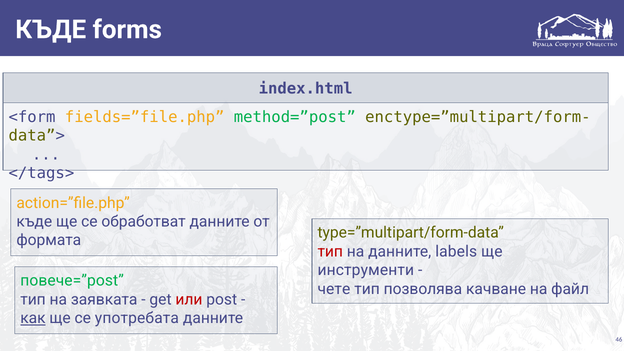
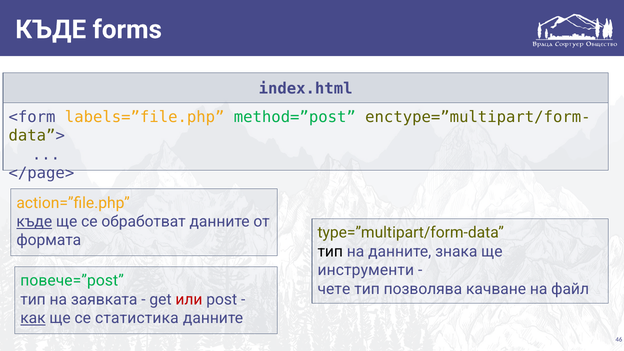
fields=”file.php: fields=”file.php -> labels=”file.php
</tags>: </tags> -> </page>
къде at (34, 222) underline: none -> present
тип at (330, 251) colour: red -> black
labels: labels -> знака
употребата: употребата -> статистика
